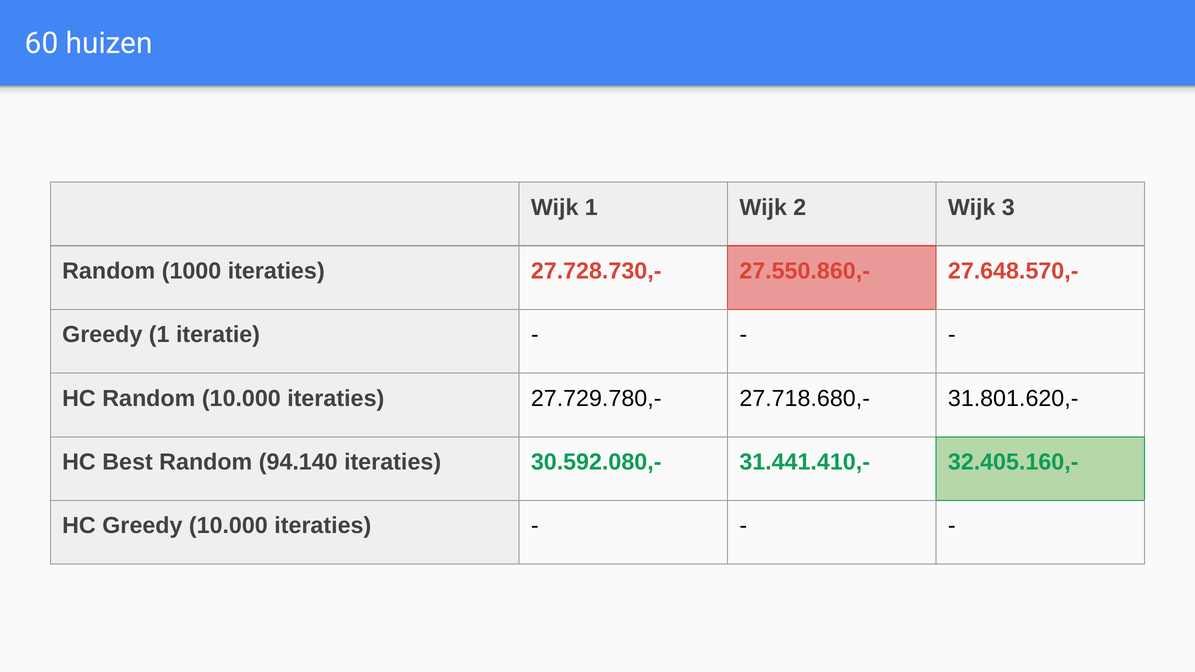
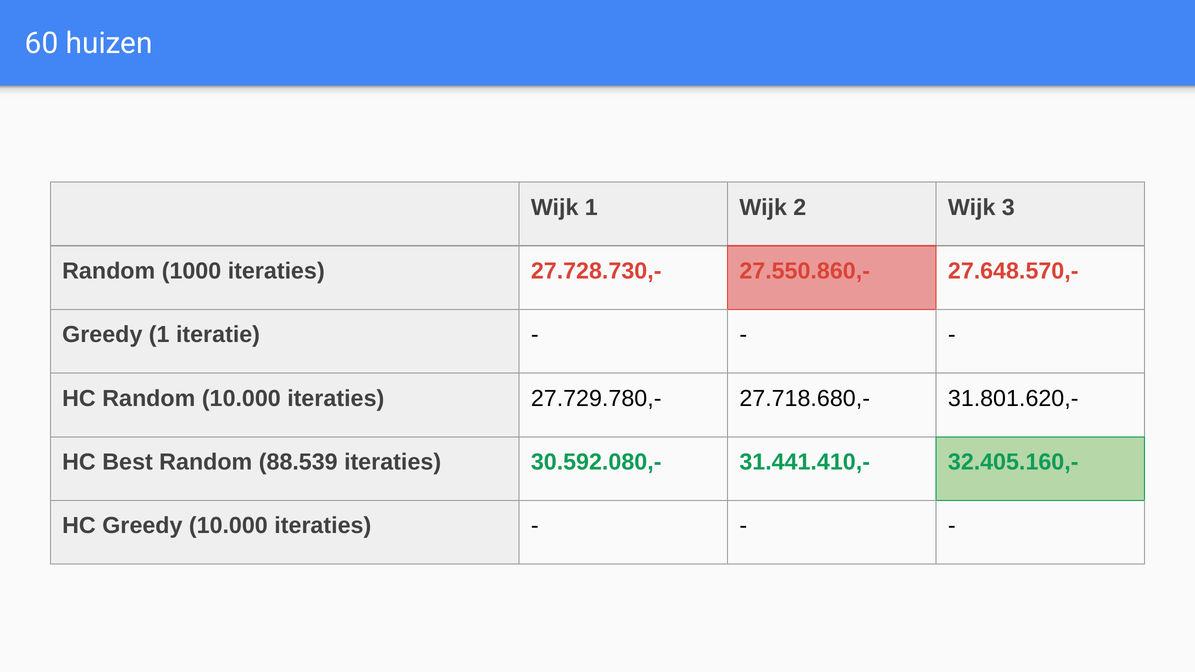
94.140: 94.140 -> 88.539
